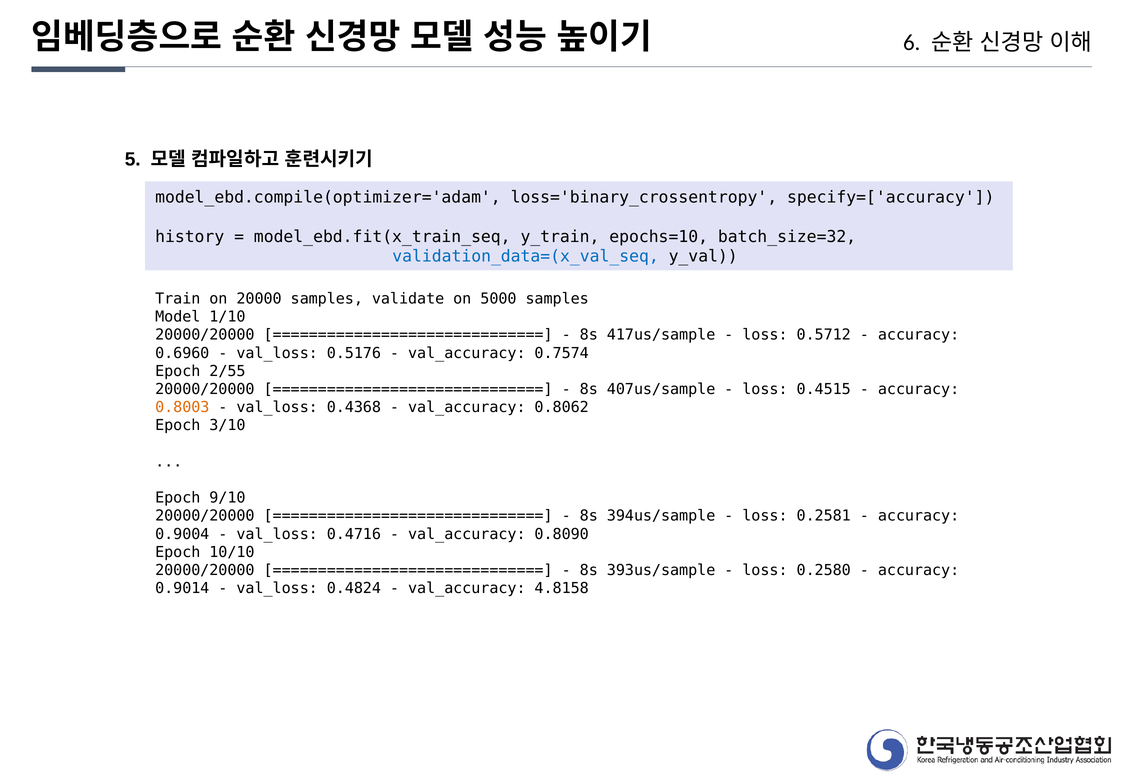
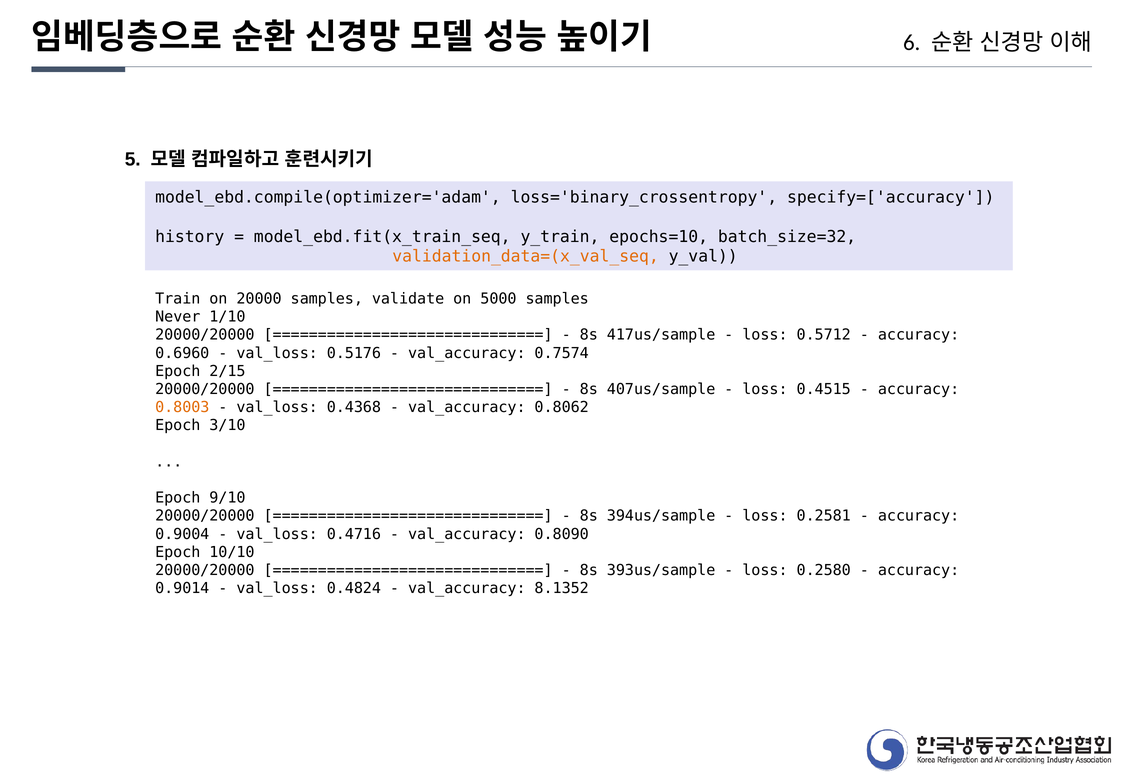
validation_data=(x_val_seq colour: blue -> orange
Model: Model -> Never
2/55: 2/55 -> 2/15
4.8158: 4.8158 -> 8.1352
